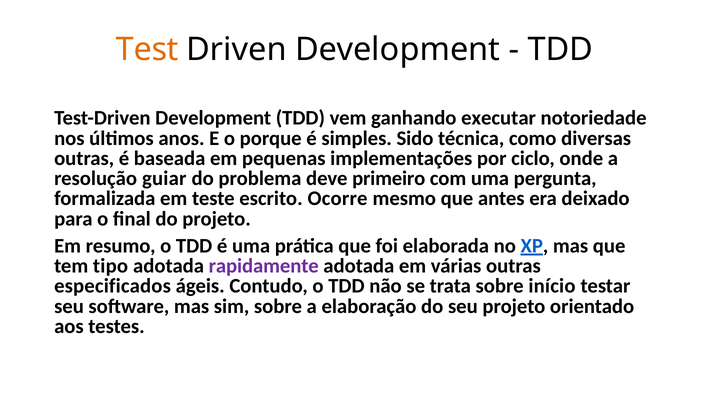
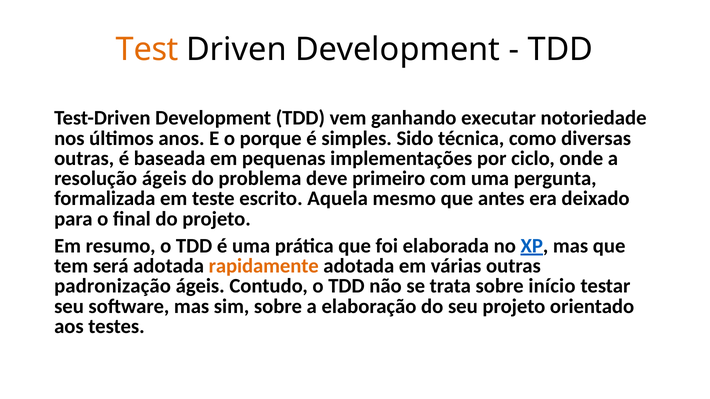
resolução guiar: guiar -> ágeis
Ocorre: Ocorre -> Aquela
tipo: tipo -> será
rapidamente colour: purple -> orange
especificados: especificados -> padronização
